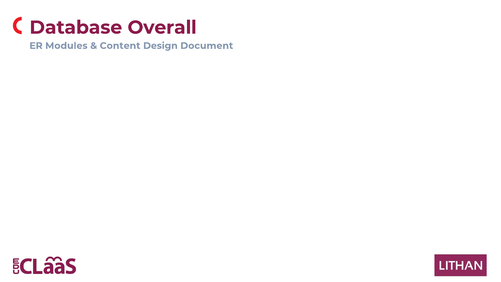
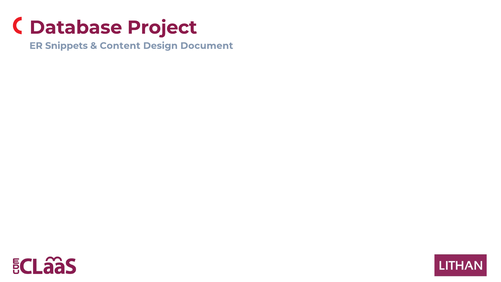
Overall: Overall -> Project
Modules: Modules -> Snippets
